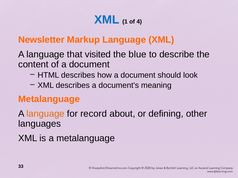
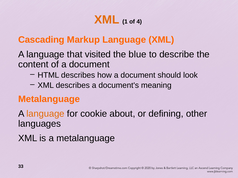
XML at (107, 20) colour: blue -> orange
Newsletter: Newsletter -> Cascading
record: record -> cookie
